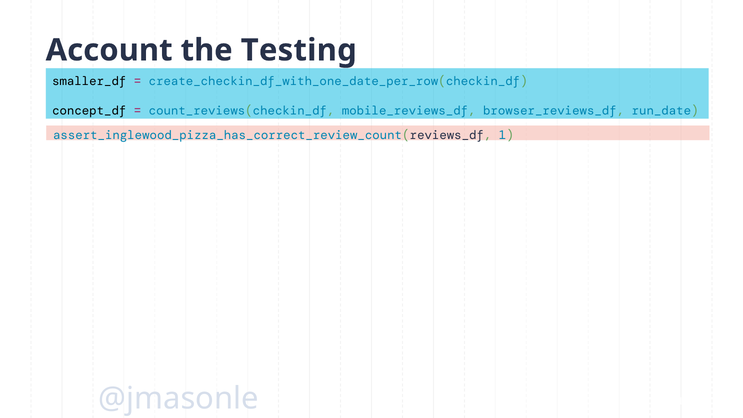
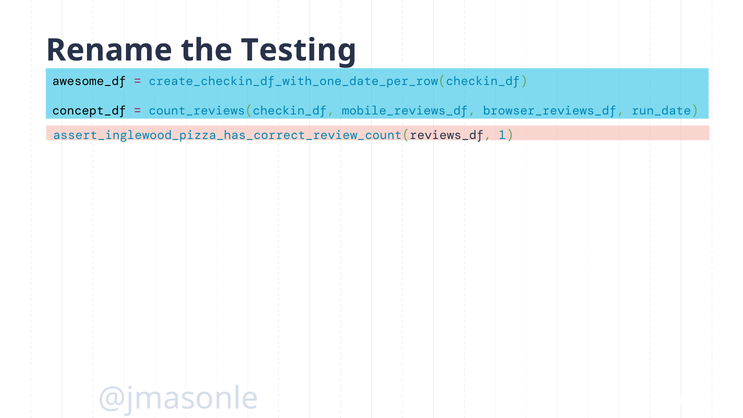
Account: Account -> Rename
smaller_df: smaller_df -> awesome_df
